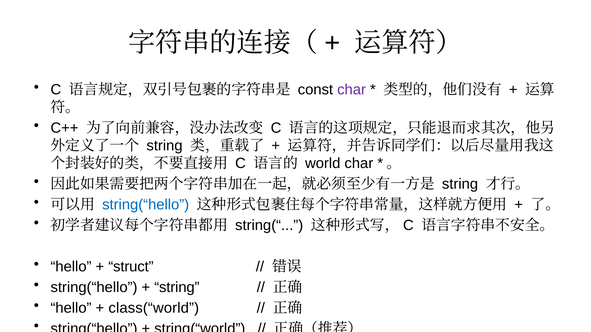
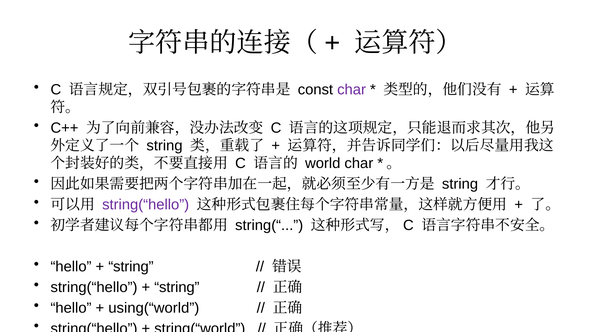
string(“hello at (146, 205) colour: blue -> purple
struct at (131, 267): struct -> string
class(“world: class(“world -> using(“world
